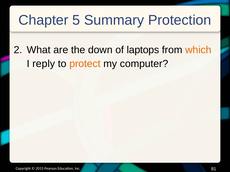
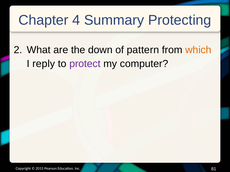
5: 5 -> 4
Protection: Protection -> Protecting
laptops: laptops -> pattern
protect colour: orange -> purple
